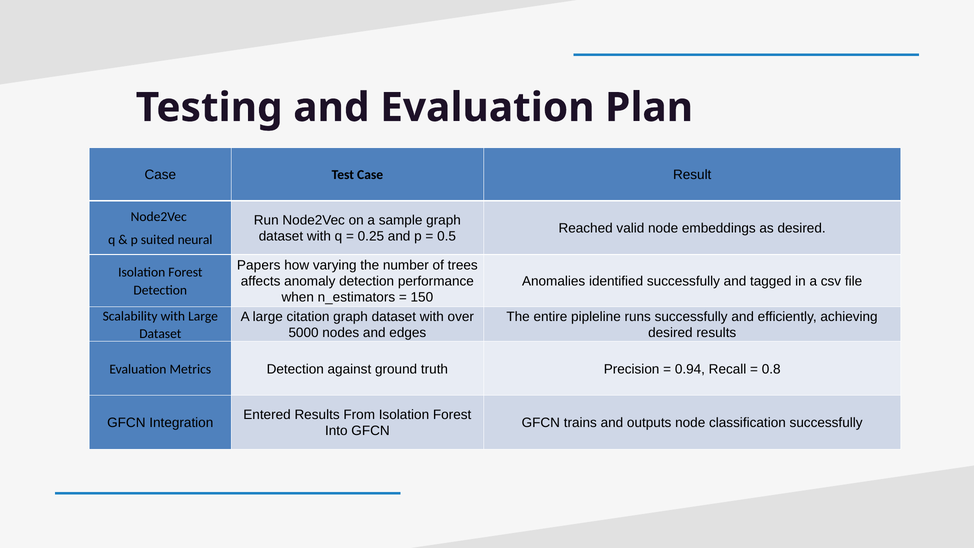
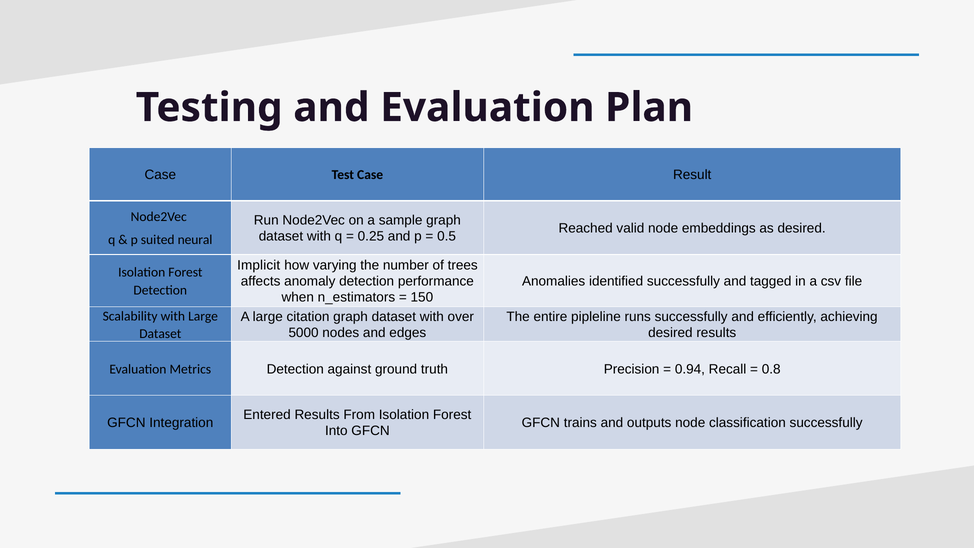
Papers: Papers -> Implicit
